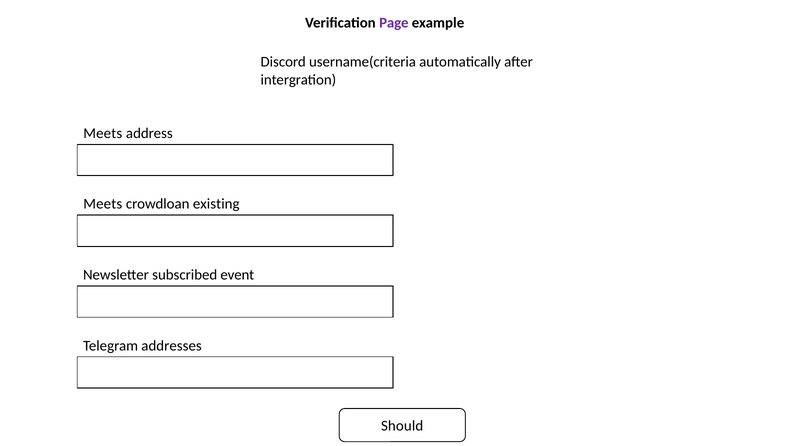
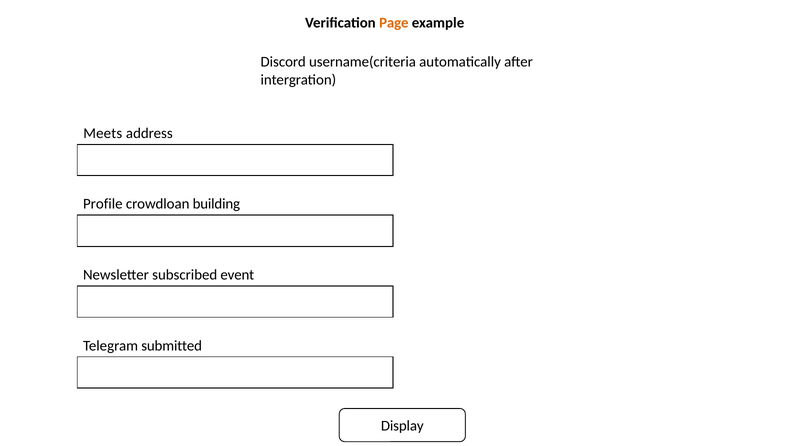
Page colour: purple -> orange
Meets at (103, 204): Meets -> Profile
existing: existing -> building
addresses: addresses -> submitted
Should: Should -> Display
